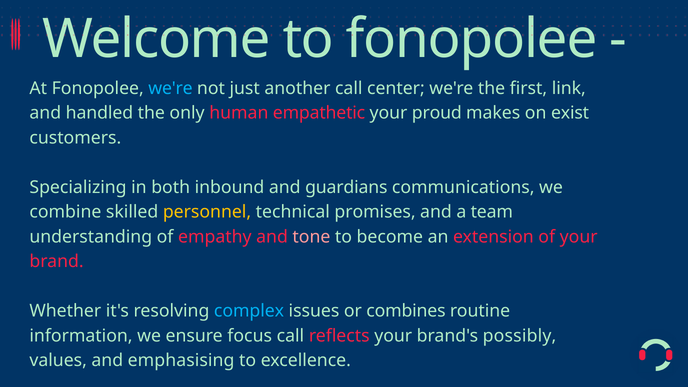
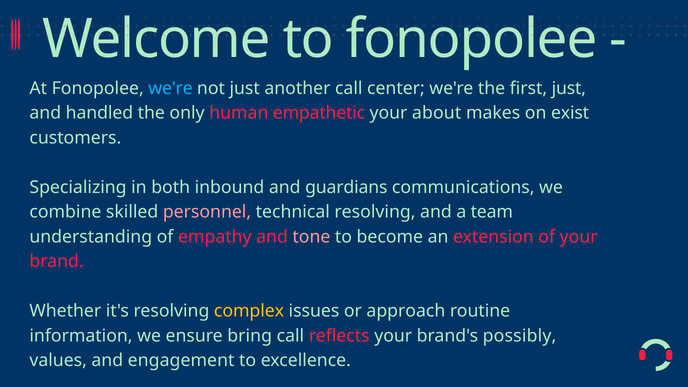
first link: link -> just
proud: proud -> about
personnel colour: yellow -> pink
technical promises: promises -> resolving
complex colour: light blue -> yellow
combines: combines -> approach
focus: focus -> bring
emphasising: emphasising -> engagement
